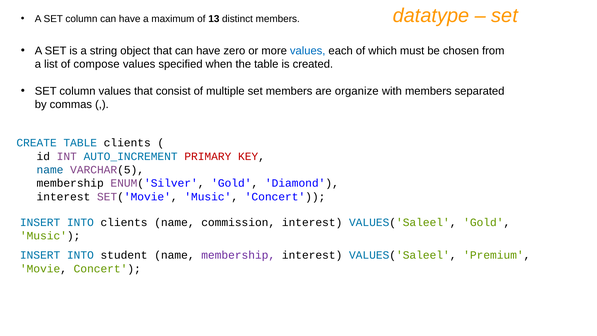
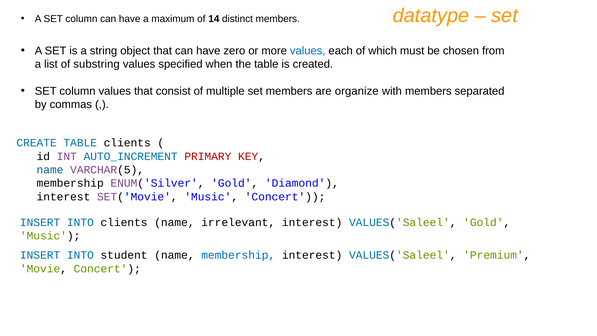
13: 13 -> 14
compose: compose -> substring
commission: commission -> irrelevant
membership at (238, 255) colour: purple -> blue
